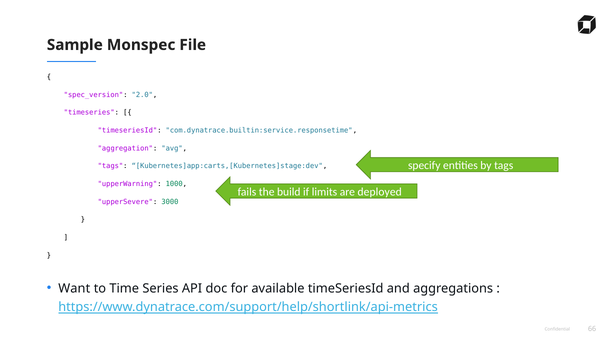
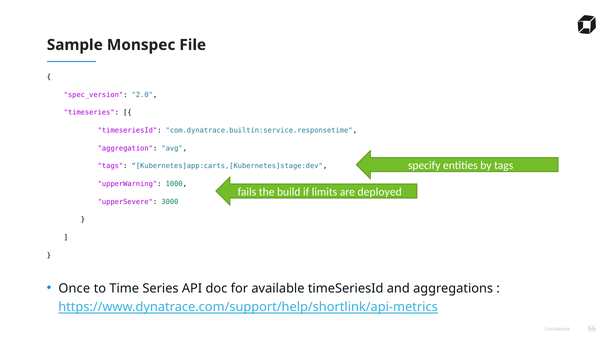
Want: Want -> Once
